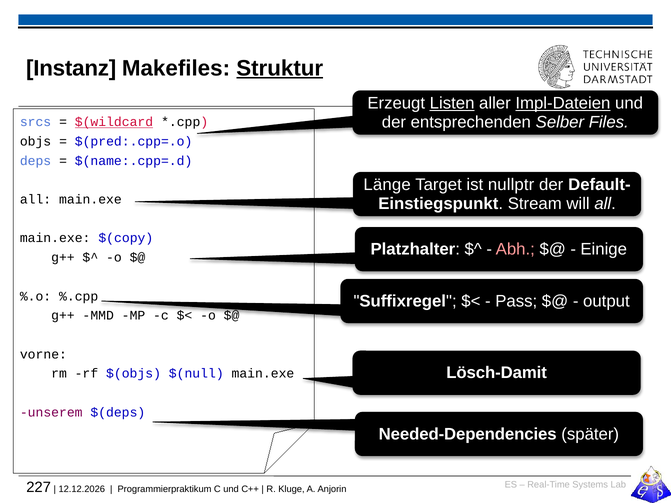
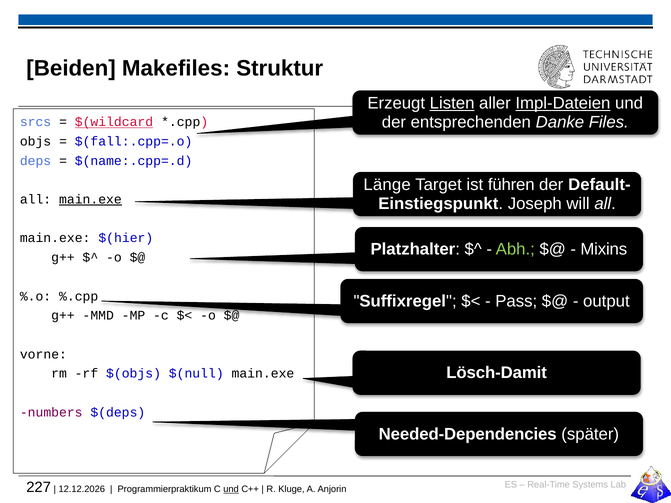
Instanz: Instanz -> Beiden
Struktur underline: present -> none
Selber: Selber -> Danke
$(pred:.cpp=.o: $(pred:.cpp=.o -> $(fall:.cpp=.o
nullptr: nullptr -> führen
main.exe at (90, 200) underline: none -> present
Stream: Stream -> Joseph
$(copy: $(copy -> $(hier
Abh colour: pink -> light green
Einige: Einige -> Mixins
unserem: unserem -> numbers
und at (231, 490) underline: none -> present
